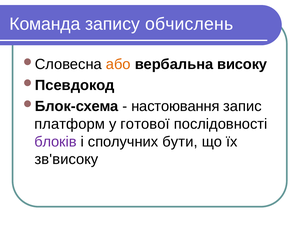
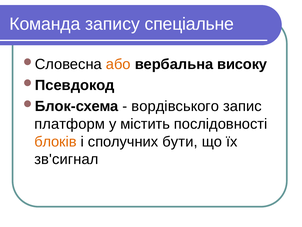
обчислень: обчислень -> спеціальне
настоювання: настоювання -> вордівського
готової: готової -> містить
блоків colour: purple -> orange
зв'високу: зв'високу -> зв'сигнал
